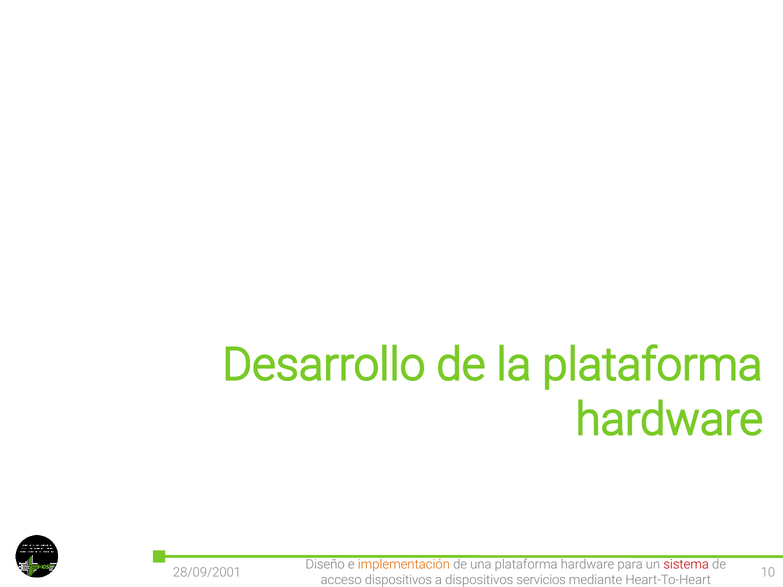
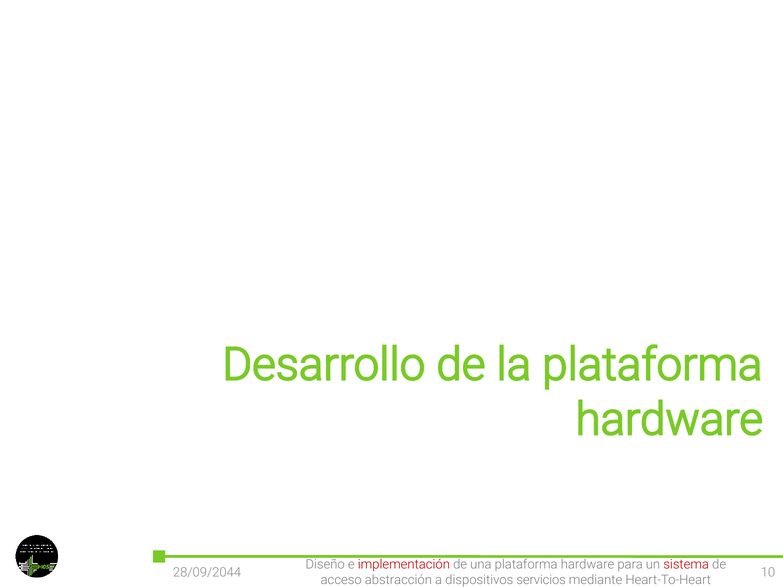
implementación colour: orange -> red
28/09/2001: 28/09/2001 -> 28/09/2044
acceso dispositivos: dispositivos -> abstracción
